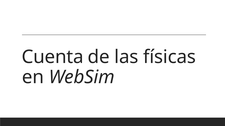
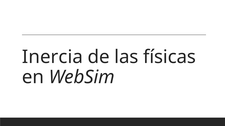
Cuenta: Cuenta -> Inercia
